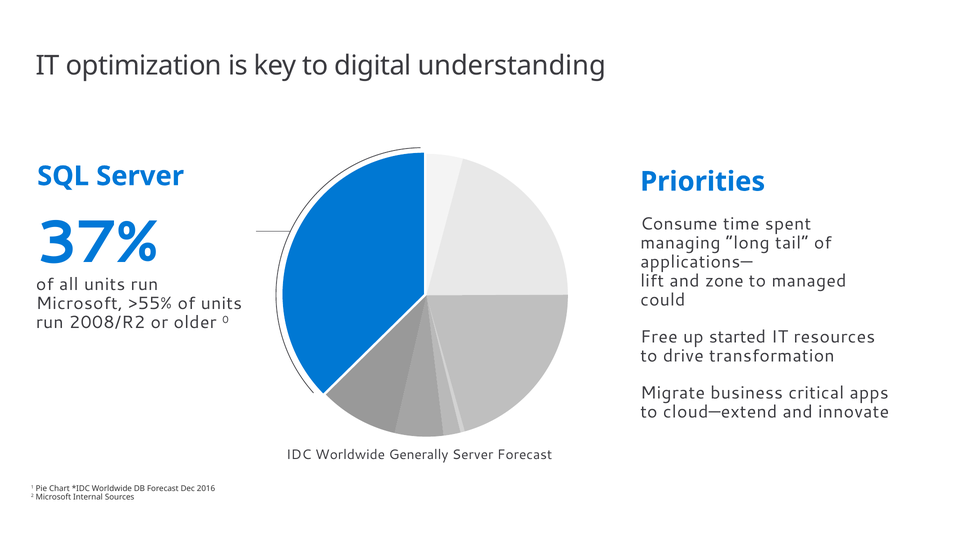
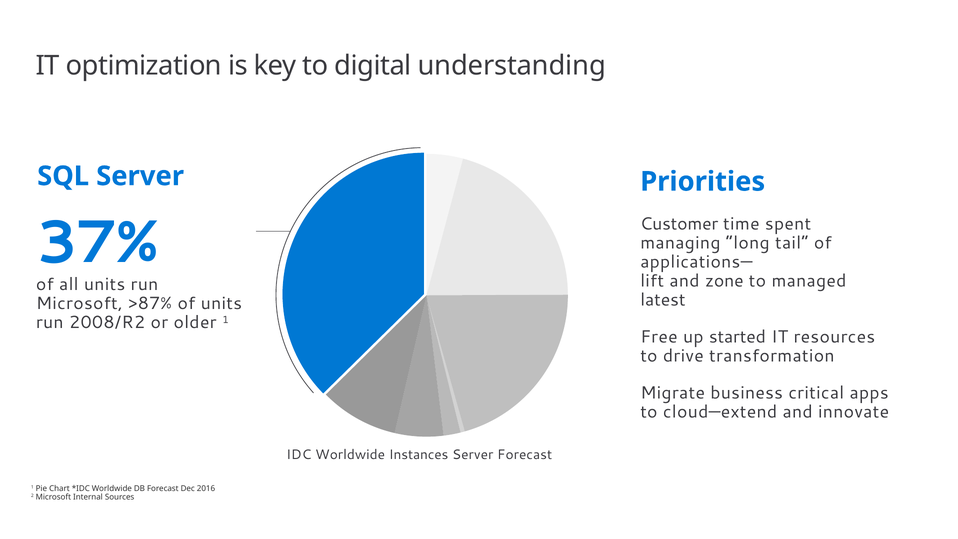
Consume: Consume -> Customer
could: could -> latest
>55%: >55% -> >87%
older 0: 0 -> 1
Generally: Generally -> Instances
